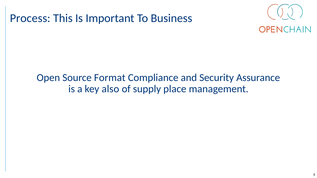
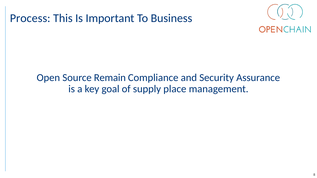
Format: Format -> Remain
also: also -> goal
